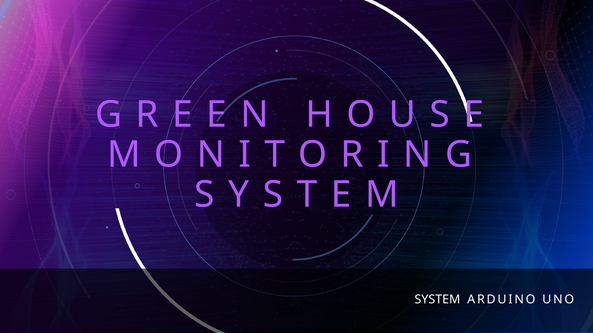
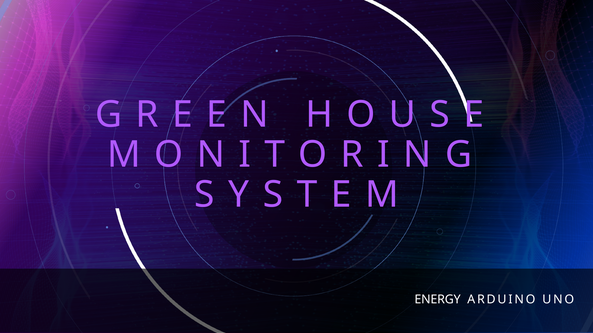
SYSTEM: SYSTEM -> ENERGY
